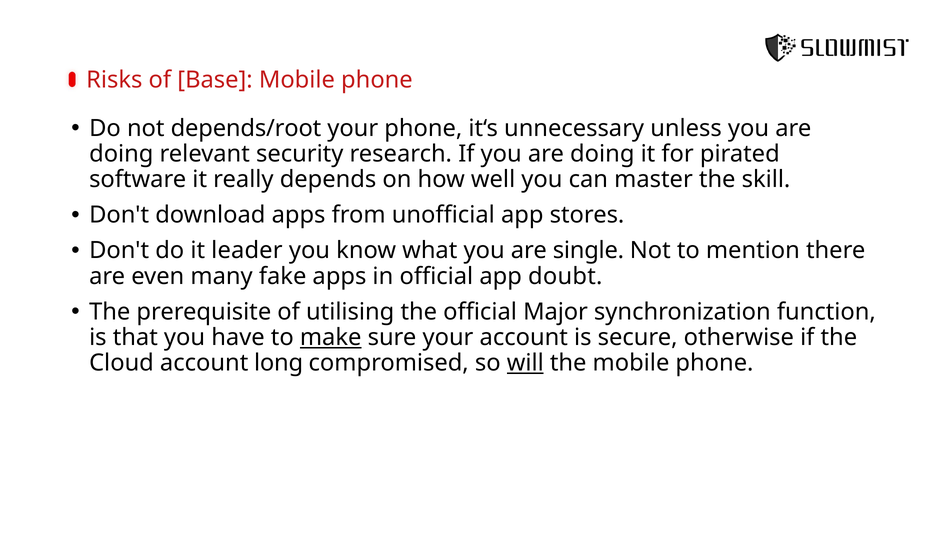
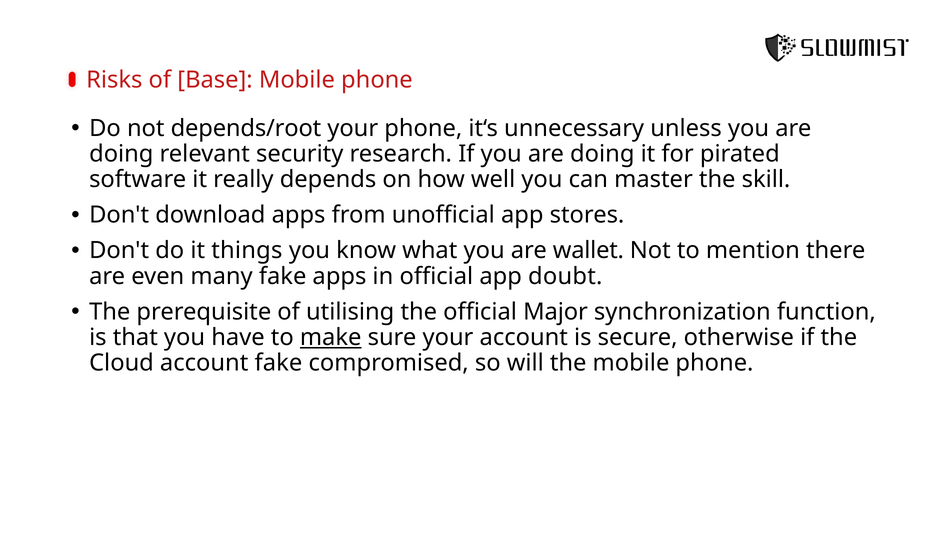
leader: leader -> things
single: single -> wallet
account long: long -> fake
will underline: present -> none
